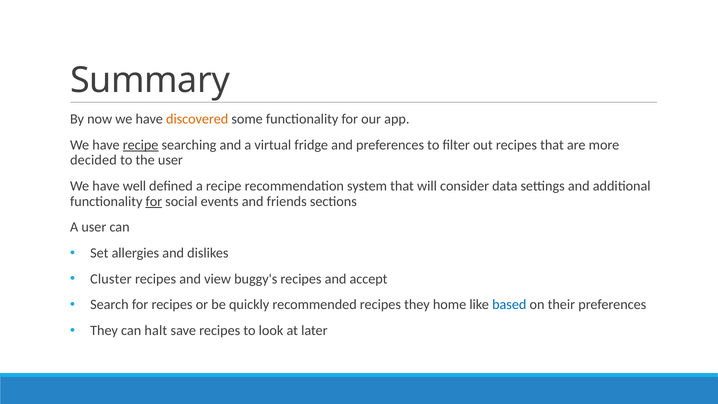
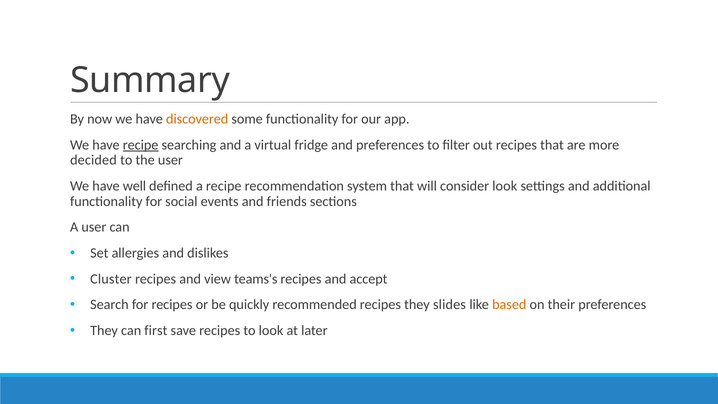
consider data: data -> look
for at (154, 201) underline: present -> none
buggy's: buggy's -> teams's
home: home -> slides
based colour: blue -> orange
halt: halt -> first
